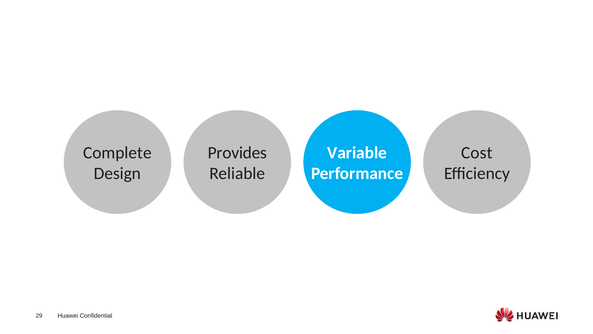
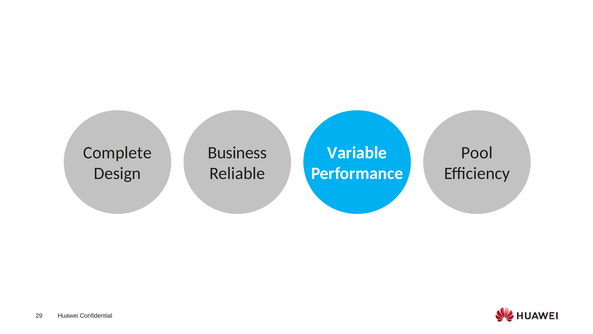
Provides: Provides -> Business
Cost: Cost -> Pool
